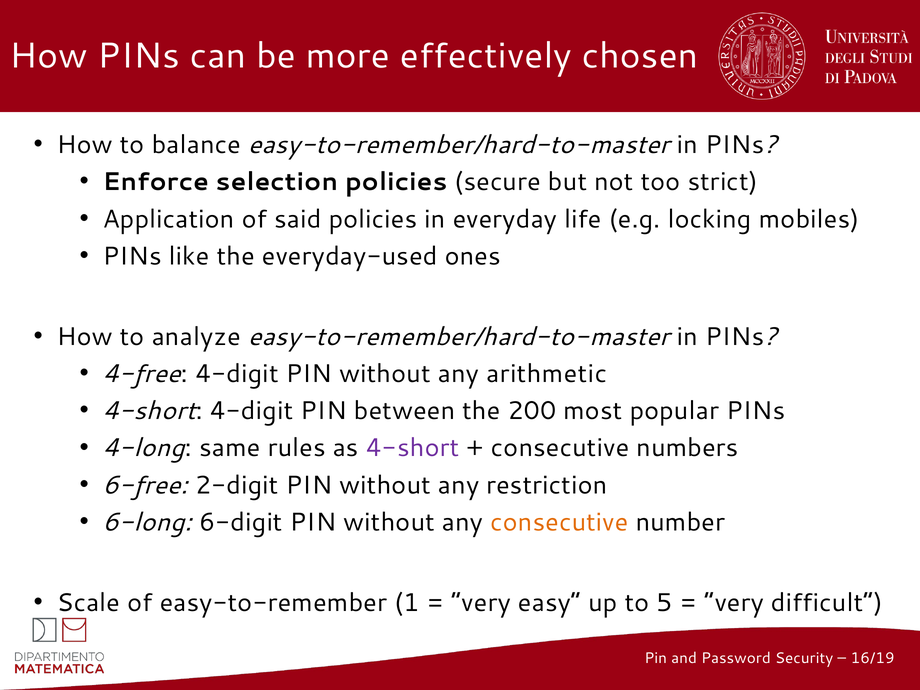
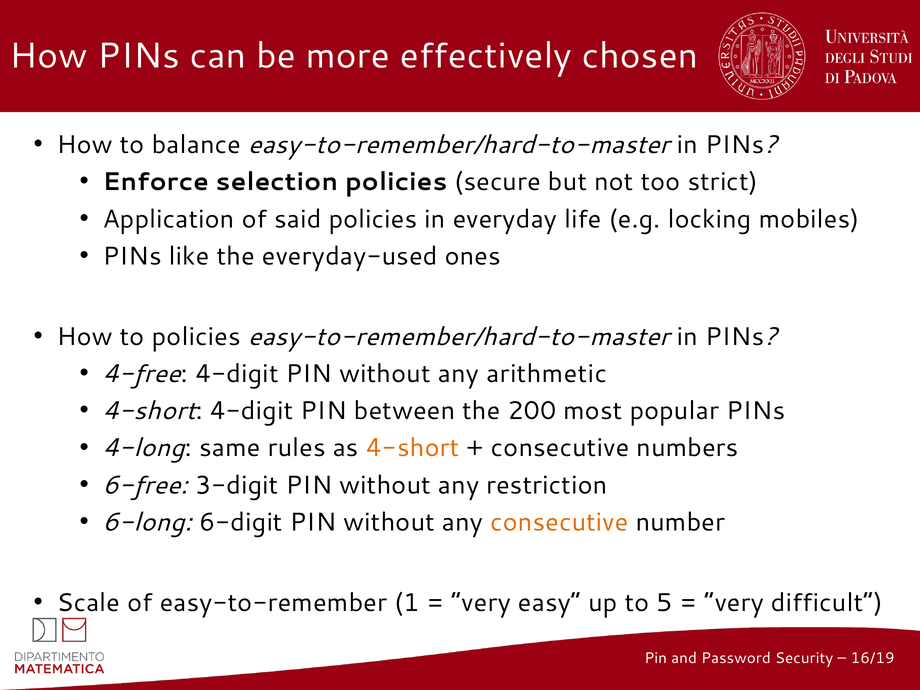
to analyze: analyze -> policies
4-short at (413, 448) colour: purple -> orange
2-digit: 2-digit -> 3-digit
